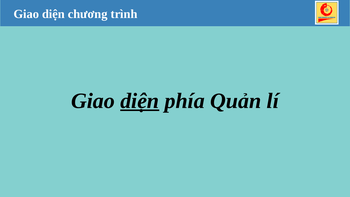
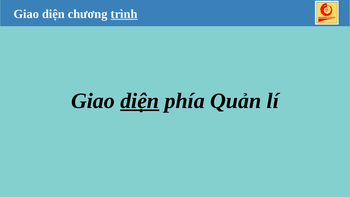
trình underline: none -> present
